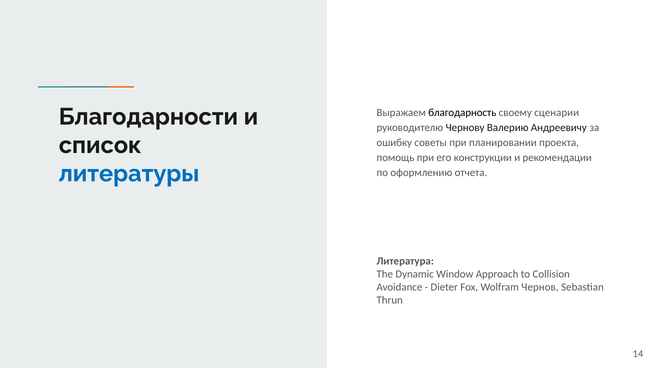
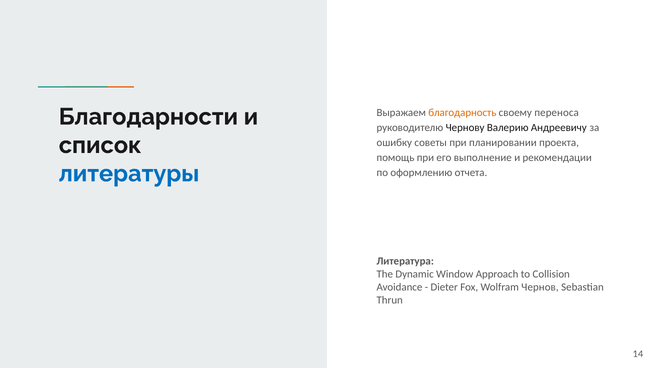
благодарность colour: black -> orange
сценарии: сценарии -> переноса
конструкции: конструкции -> выполнение
